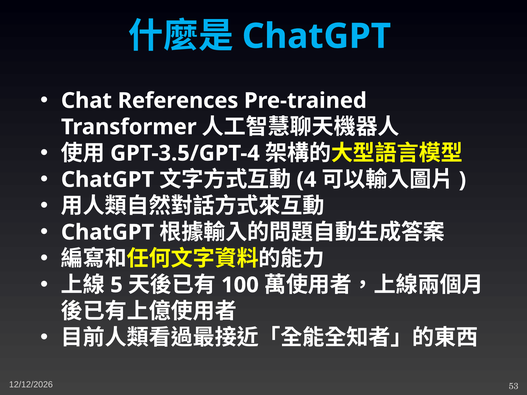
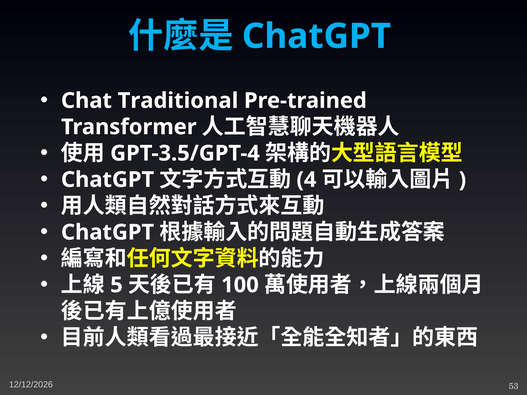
References: References -> Traditional
